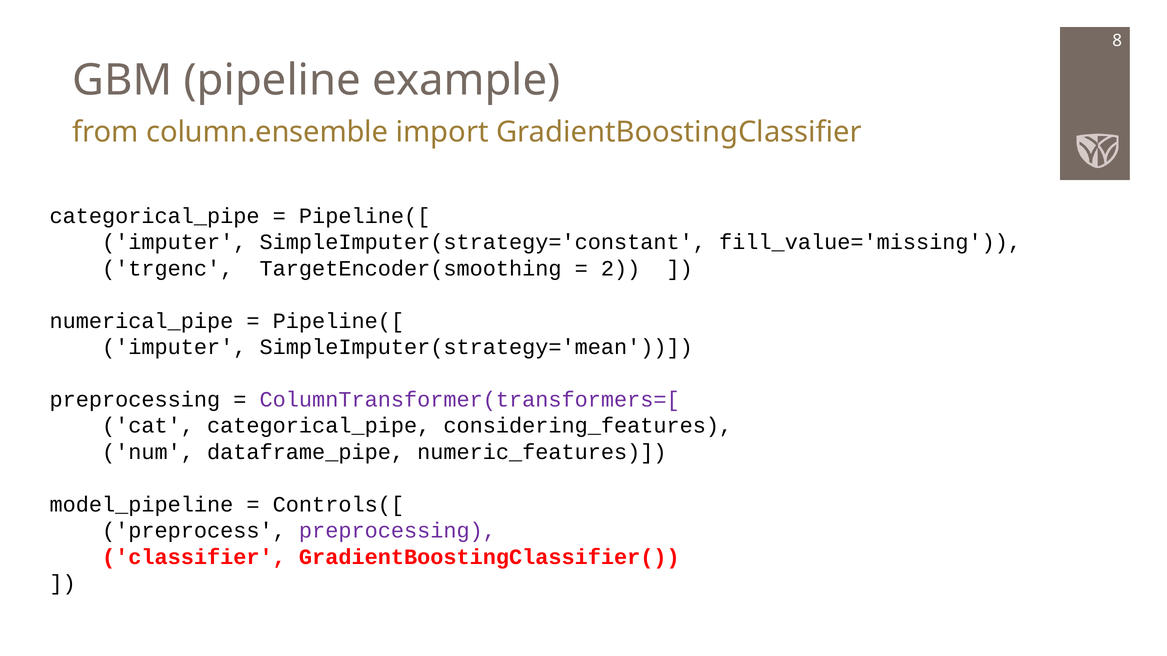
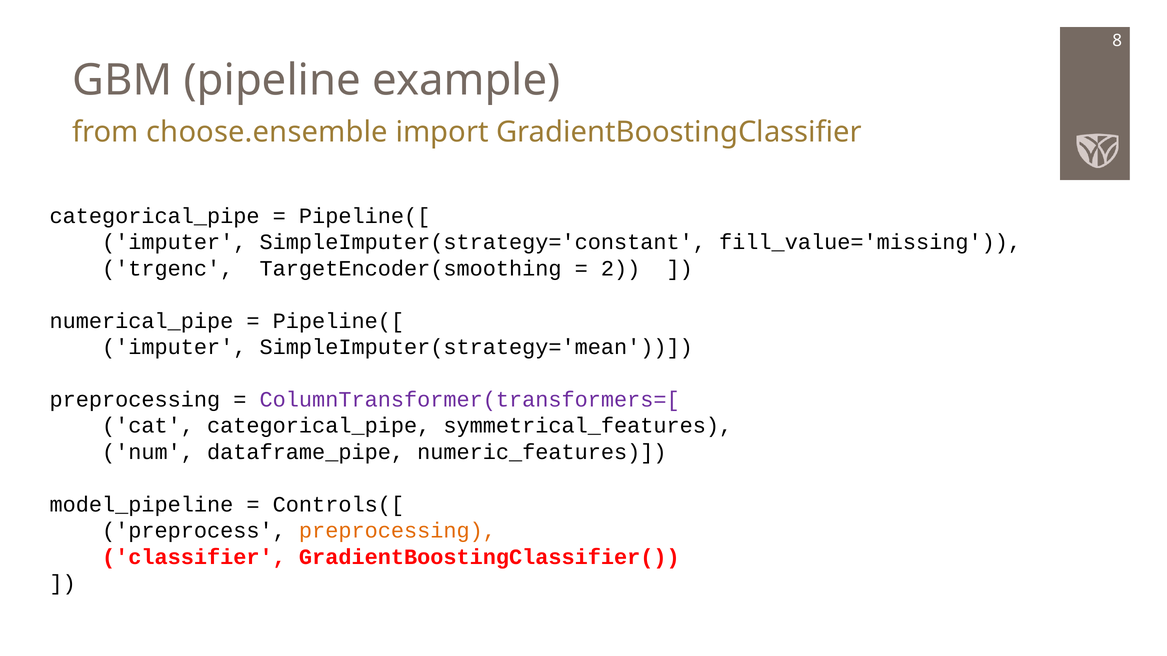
column.ensemble: column.ensemble -> choose.ensemble
considering_features: considering_features -> symmetrical_features
preprocessing at (397, 531) colour: purple -> orange
